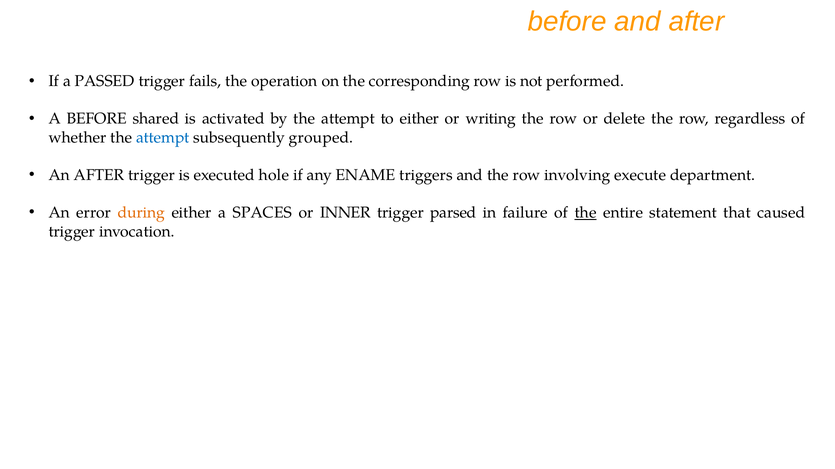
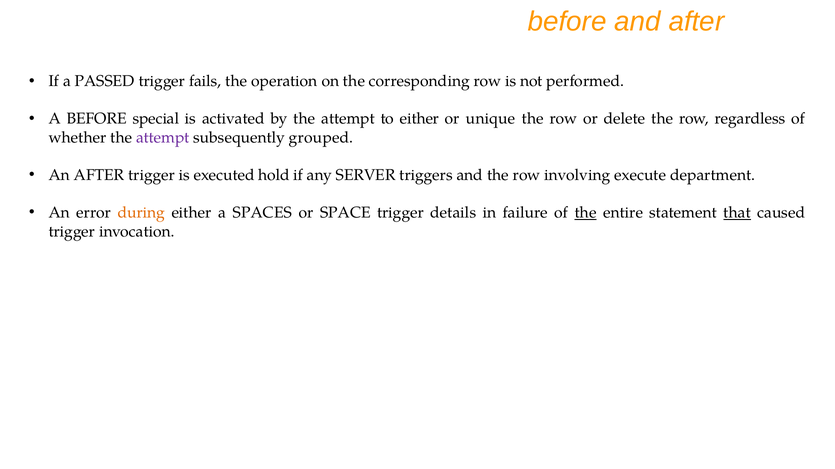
shared: shared -> special
writing: writing -> unique
attempt at (163, 138) colour: blue -> purple
hole: hole -> hold
ENAME: ENAME -> SERVER
INNER: INNER -> SPACE
parsed: parsed -> details
that underline: none -> present
